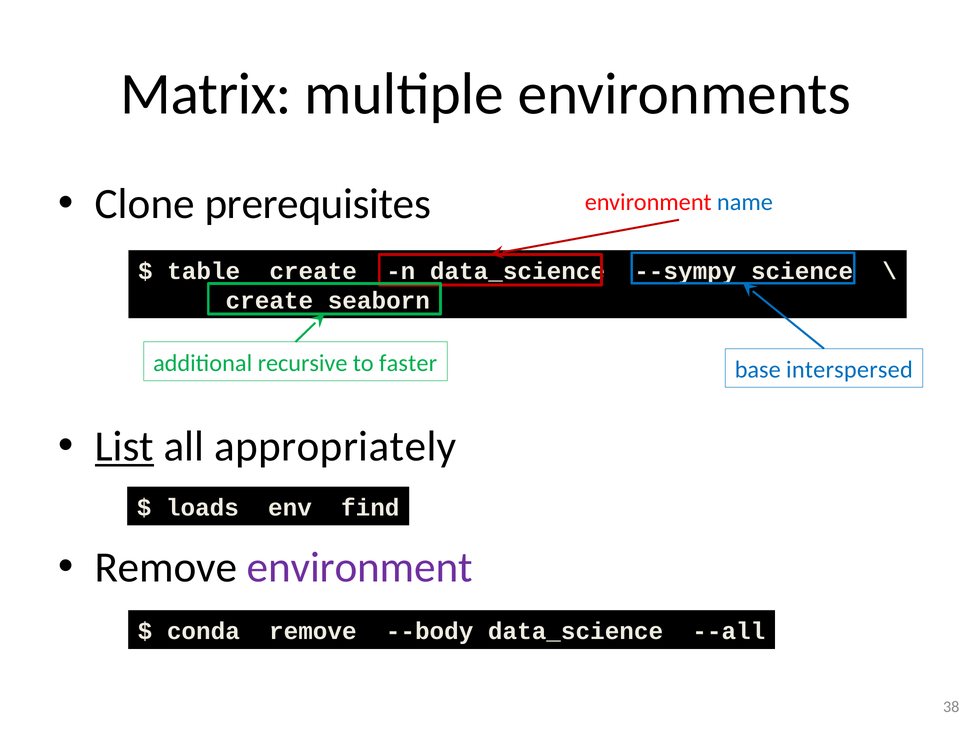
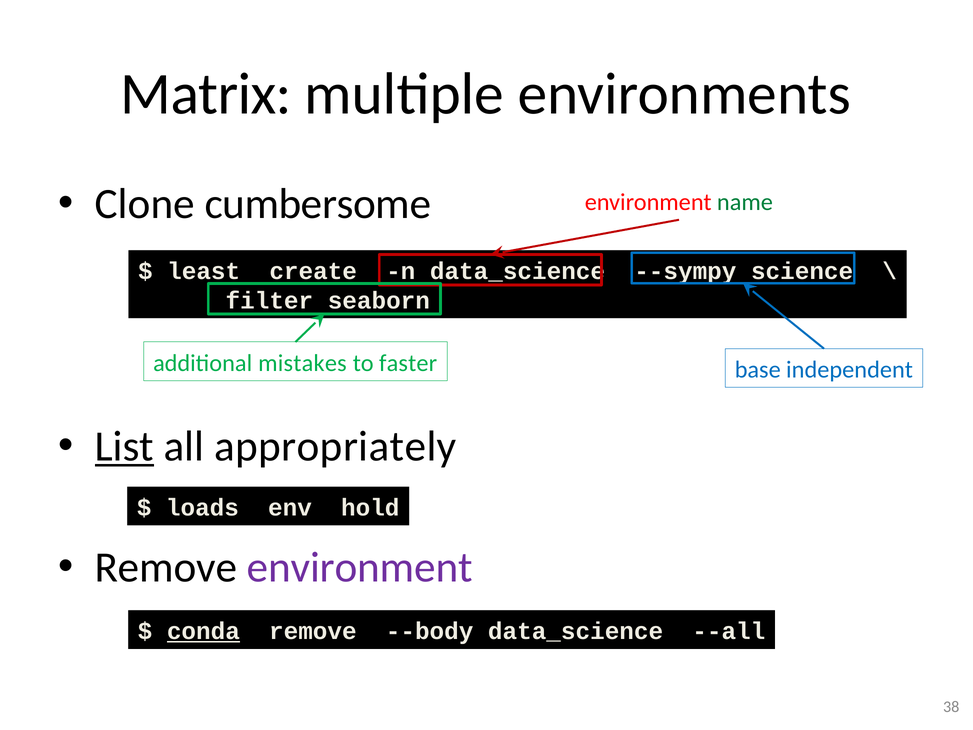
prerequisites: prerequisites -> cumbersome
name colour: blue -> green
table: table -> least
create at (269, 300): create -> filter
recursive: recursive -> mistakes
interspersed: interspersed -> independent
find: find -> hold
conda underline: none -> present
